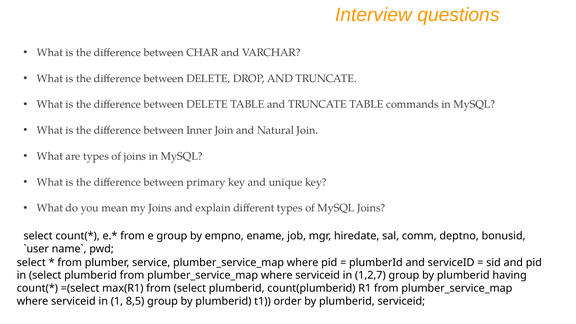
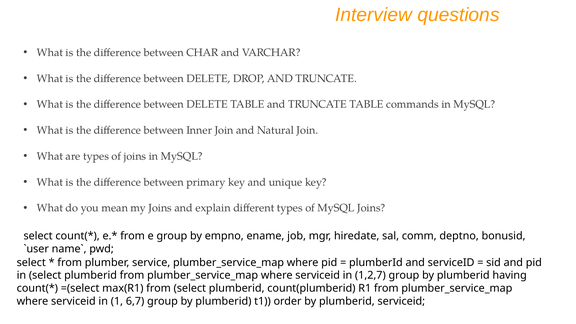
8,5: 8,5 -> 6,7
